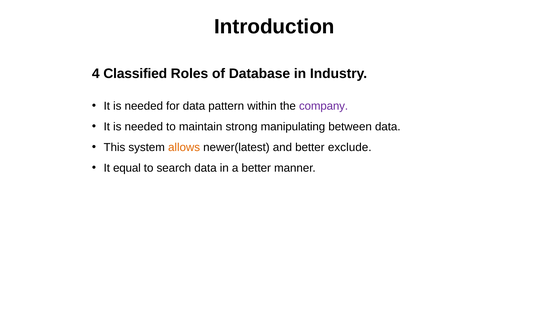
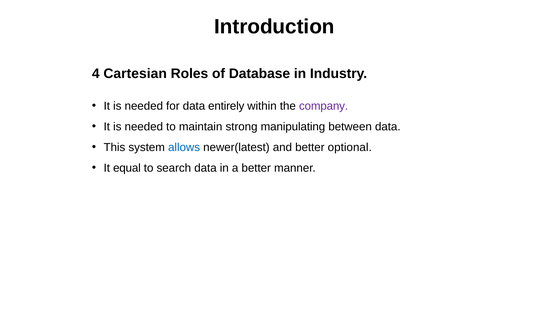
Classified: Classified -> Cartesian
pattern: pattern -> entirely
allows colour: orange -> blue
exclude: exclude -> optional
